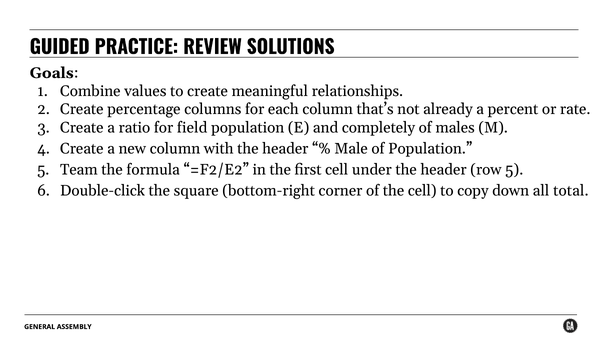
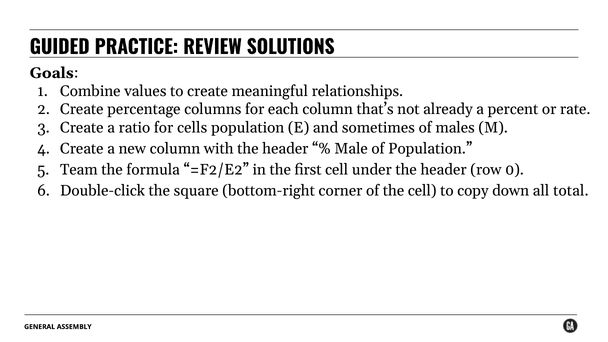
field: field -> cells
completely: completely -> sometimes
row 5: 5 -> 0
